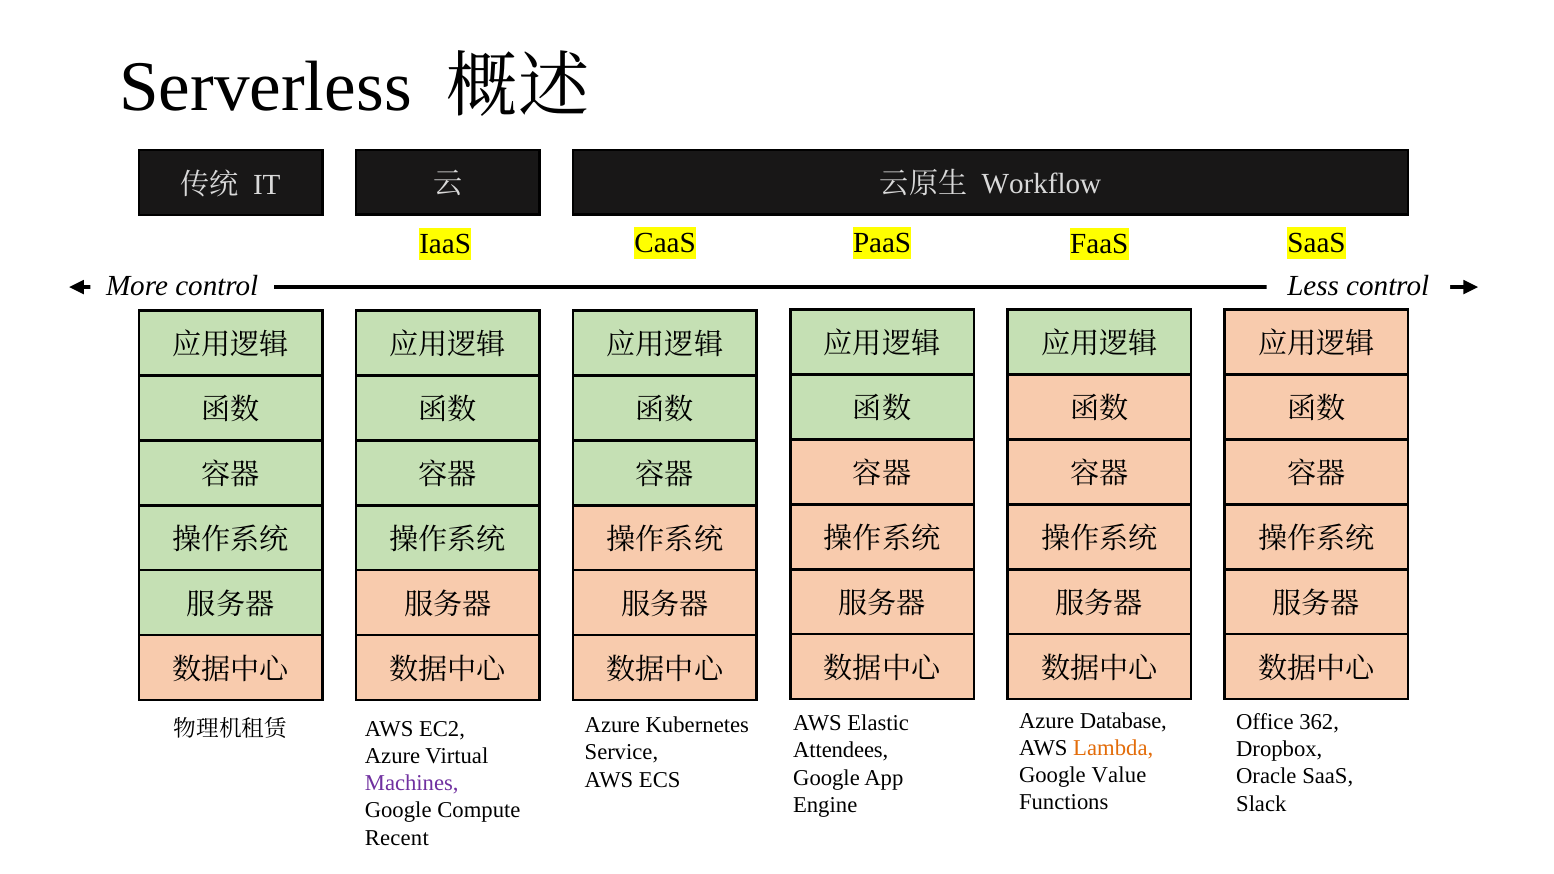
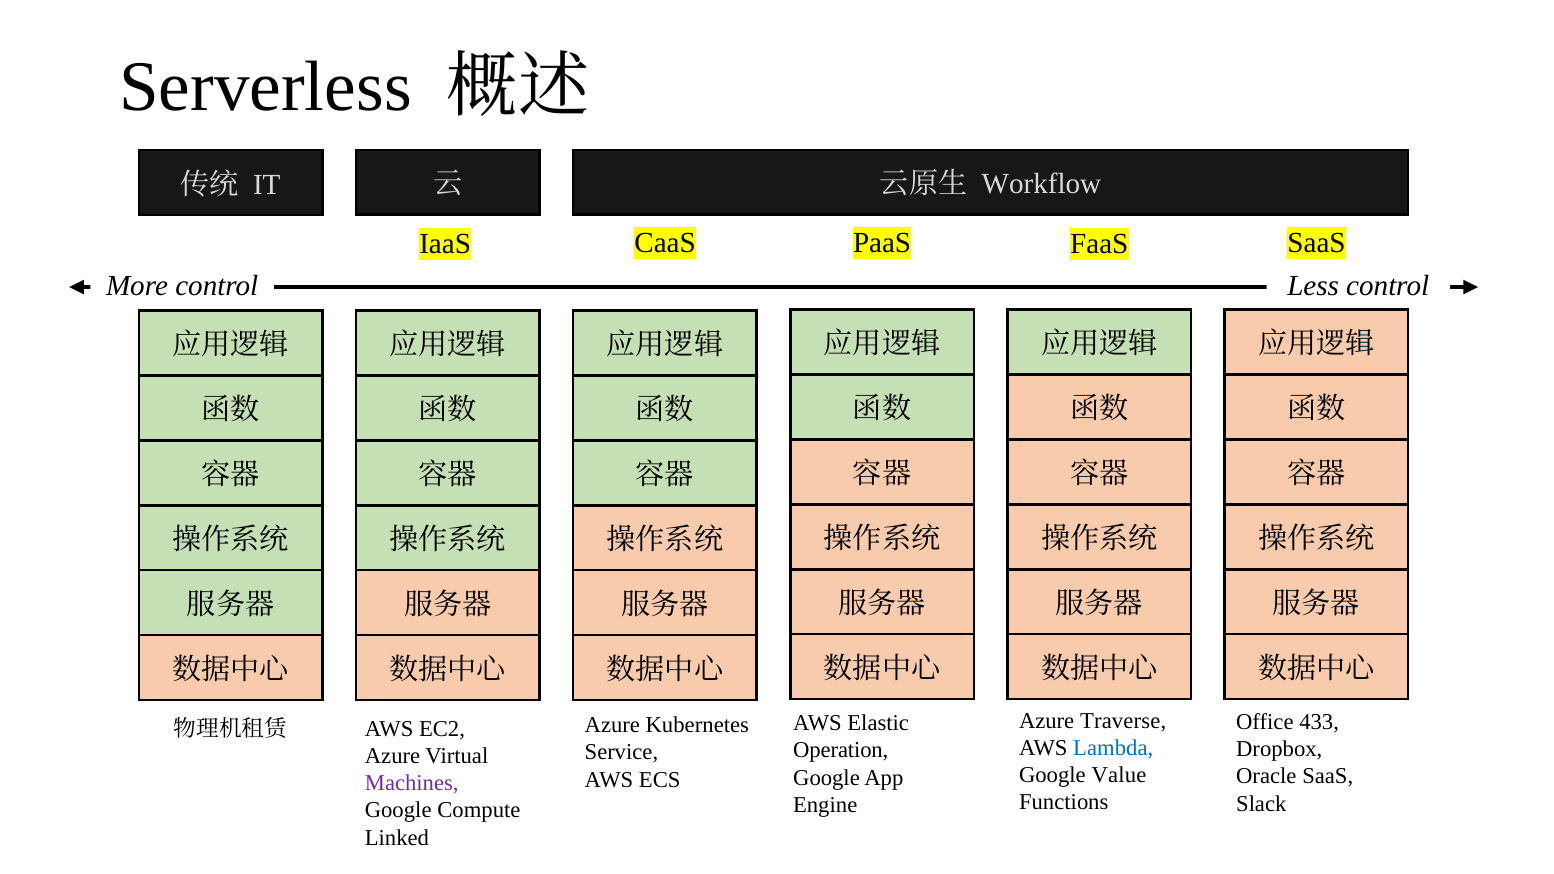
Database: Database -> Traverse
362: 362 -> 433
Lambda colour: orange -> blue
Attendees: Attendees -> Operation
Recent: Recent -> Linked
